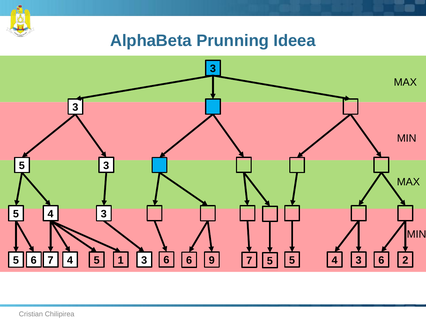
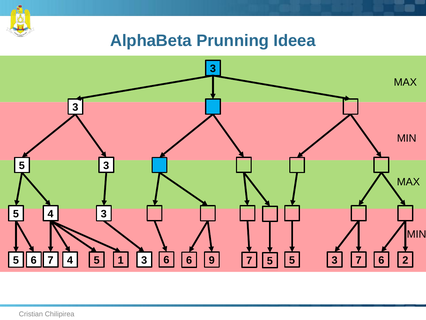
7 3 5 3: 3 -> 7
6 4: 4 -> 3
